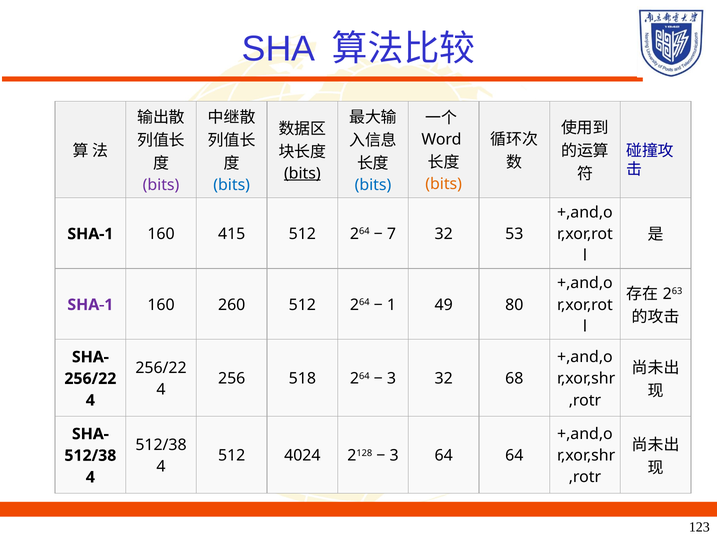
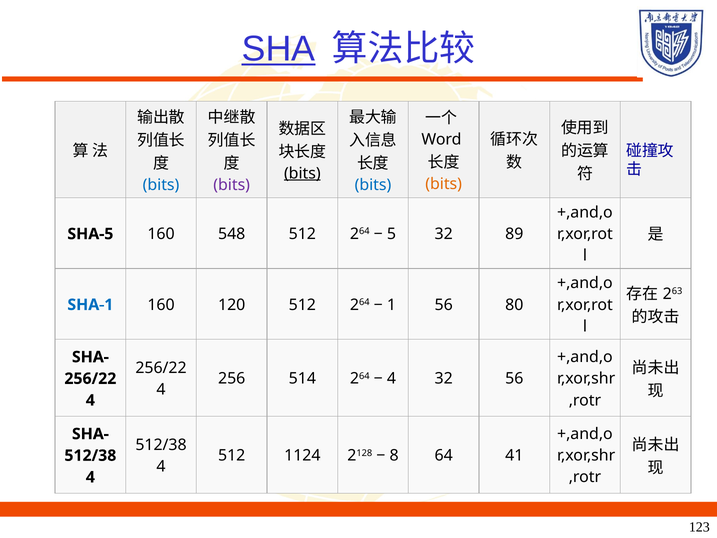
SHA underline: none -> present
bits at (161, 185) colour: purple -> blue
bits at (232, 185) colour: blue -> purple
SHA-1 at (90, 234): SHA-1 -> SHA-5
415: 415 -> 548
7: 7 -> 5
53: 53 -> 89
SHA-1 at (90, 305) colour: purple -> blue
260: 260 -> 120
1 49: 49 -> 56
518: 518 -> 514
3 at (391, 378): 3 -> 4
32 68: 68 -> 56
4024: 4024 -> 1124
3 at (394, 455): 3 -> 8
64 64: 64 -> 41
